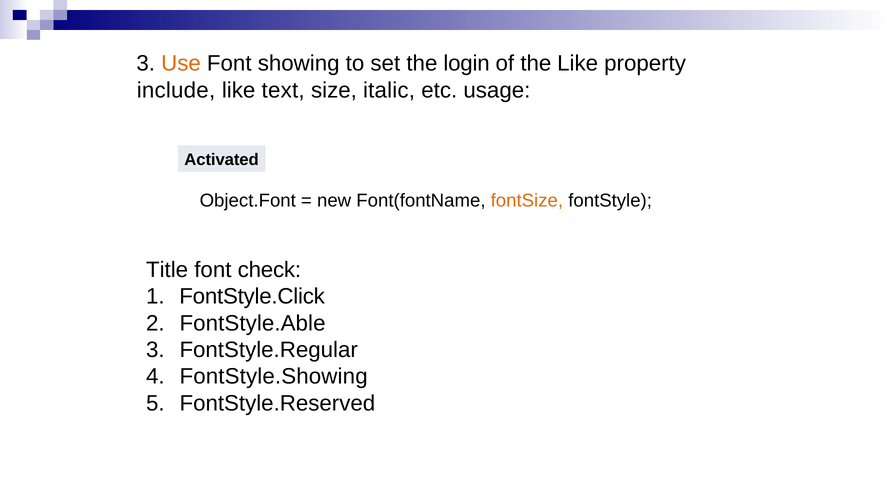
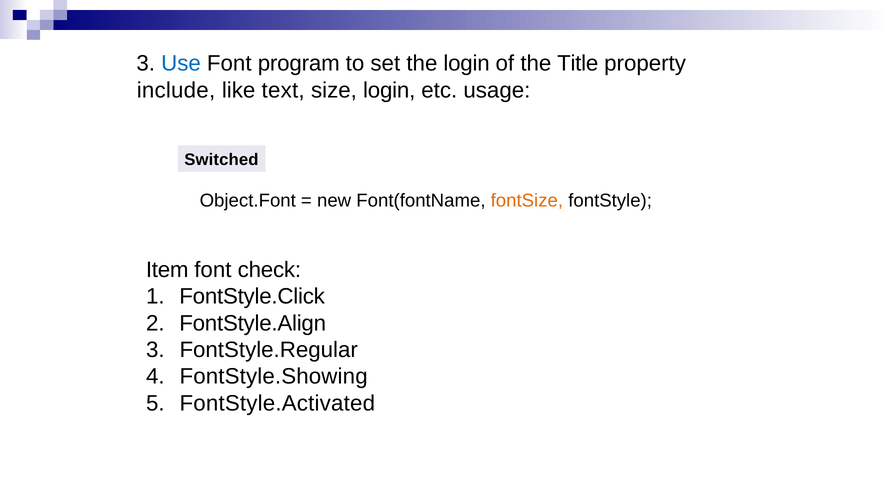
Use colour: orange -> blue
showing: showing -> program
the Like: Like -> Title
size italic: italic -> login
Activated: Activated -> Switched
Title: Title -> Item
FontStyle.Able: FontStyle.Able -> FontStyle.Align
FontStyle.Reserved: FontStyle.Reserved -> FontStyle.Activated
